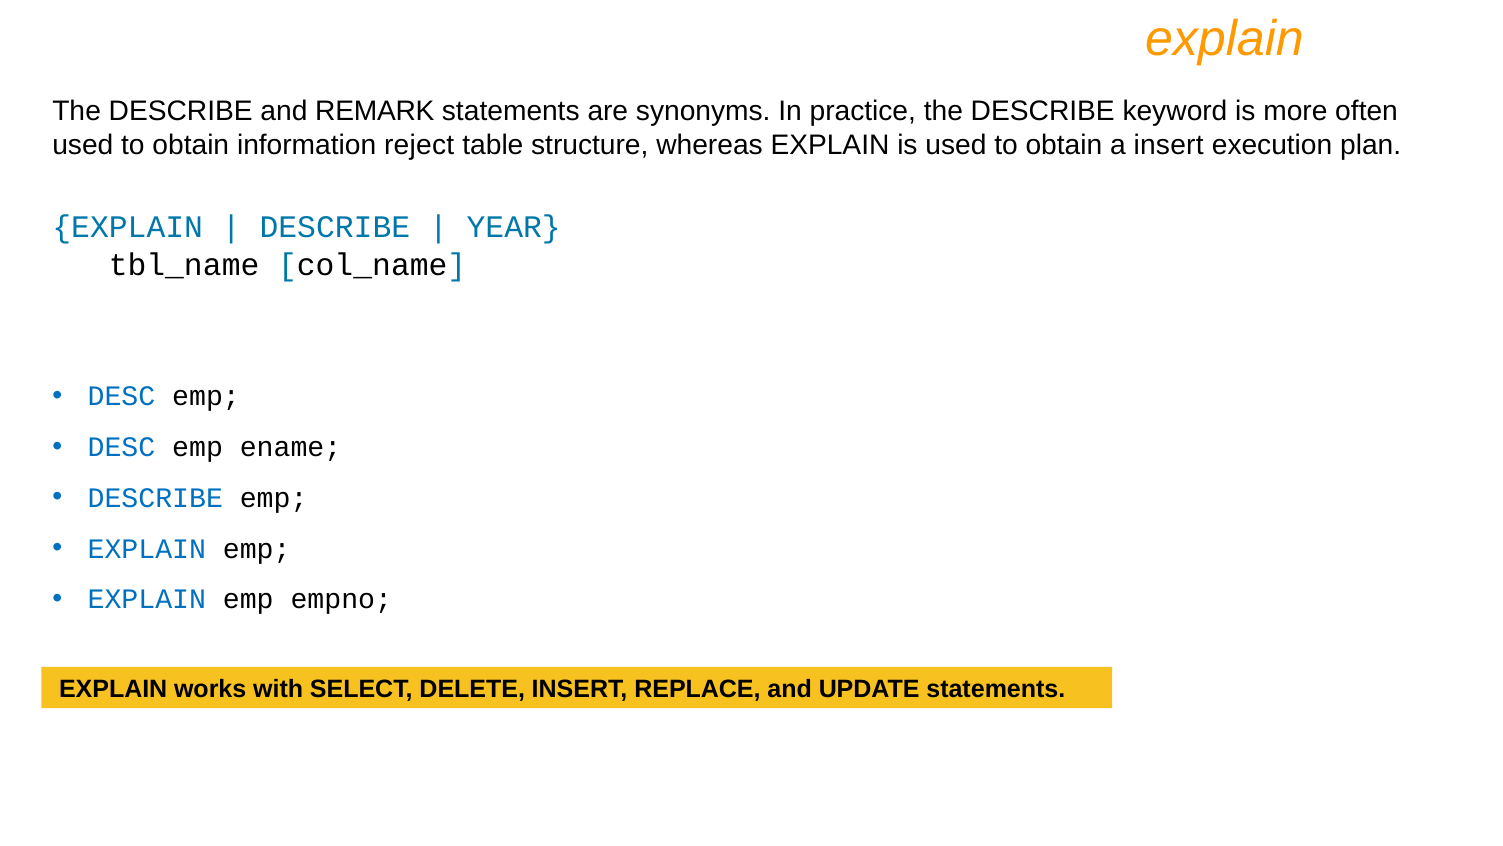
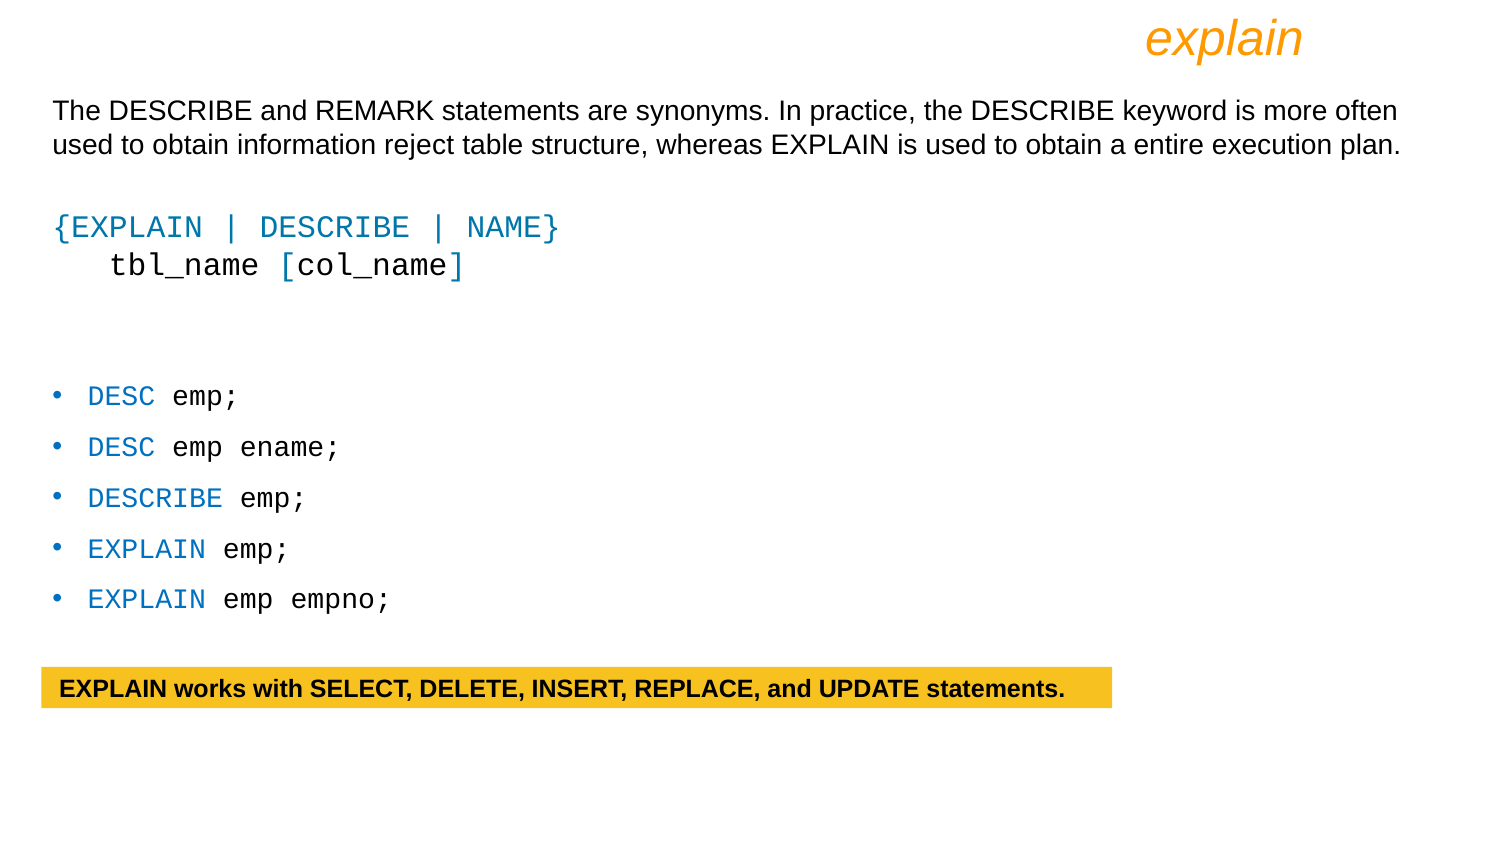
a insert: insert -> entire
YEAR: YEAR -> NAME
